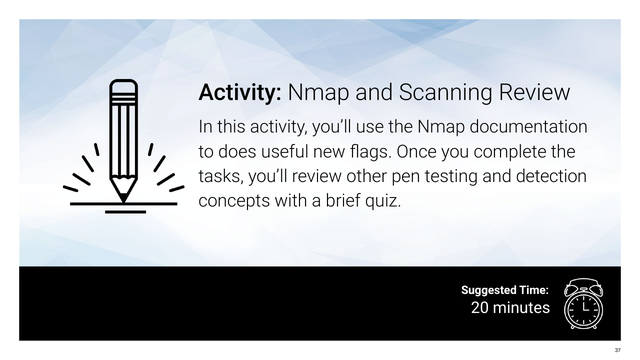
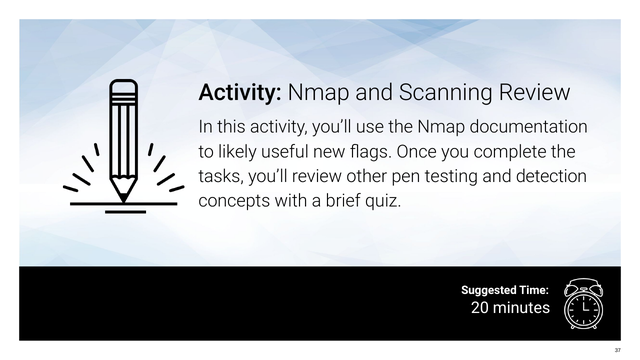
does: does -> likely
